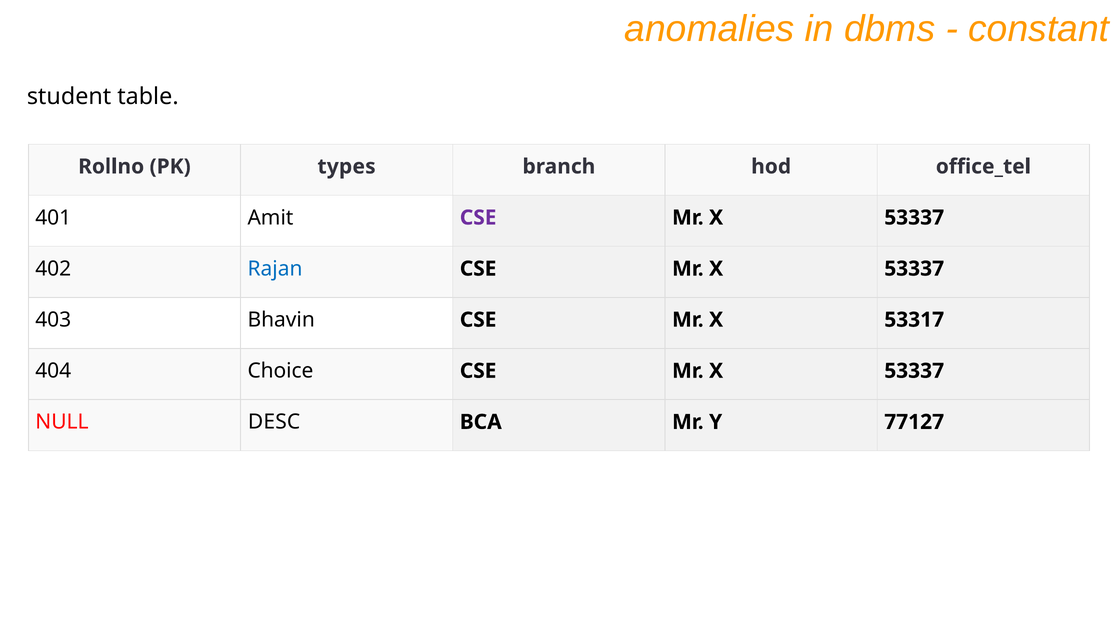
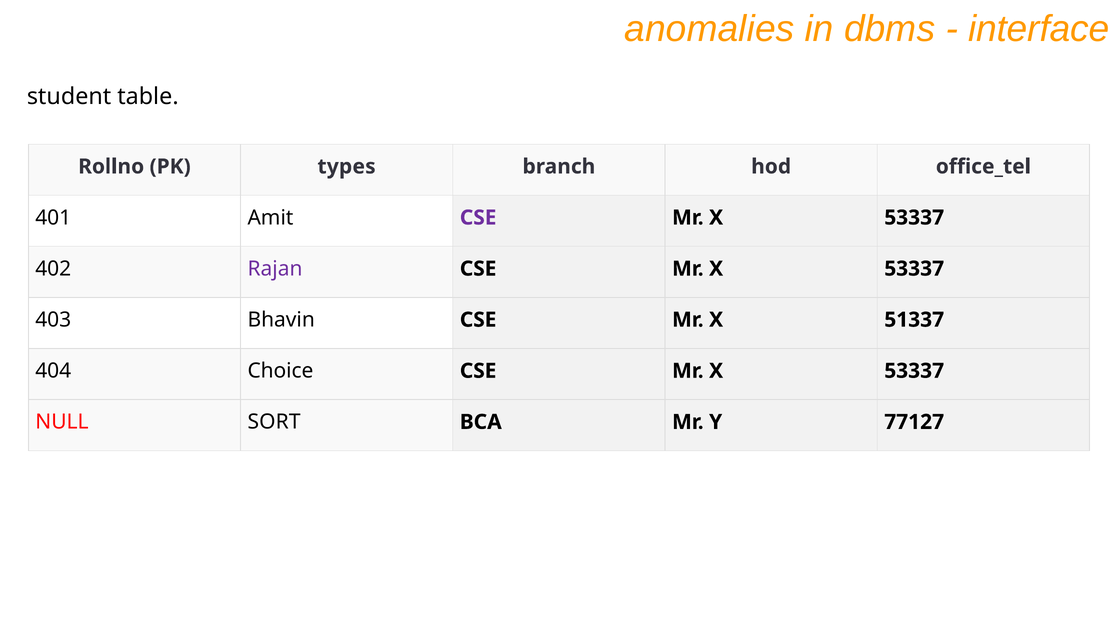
constant: constant -> interface
Rajan colour: blue -> purple
53317: 53317 -> 51337
DESC: DESC -> SORT
